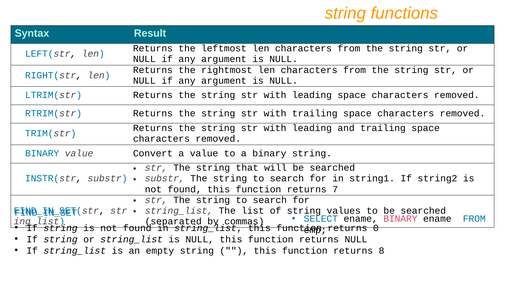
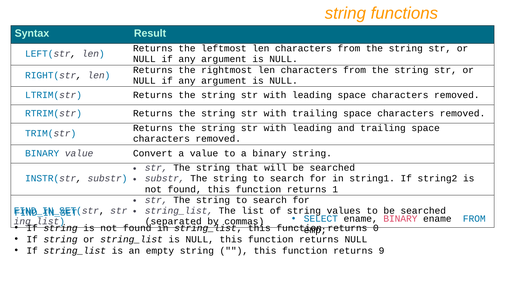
7: 7 -> 1
8: 8 -> 9
